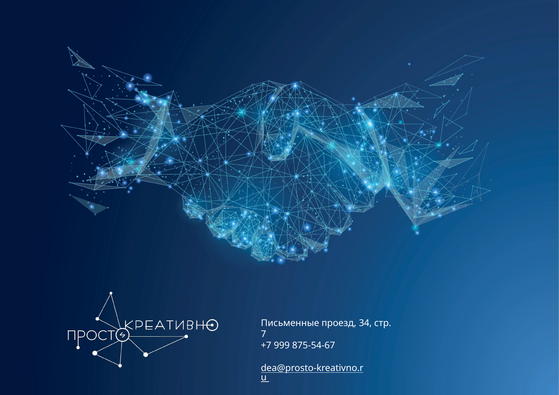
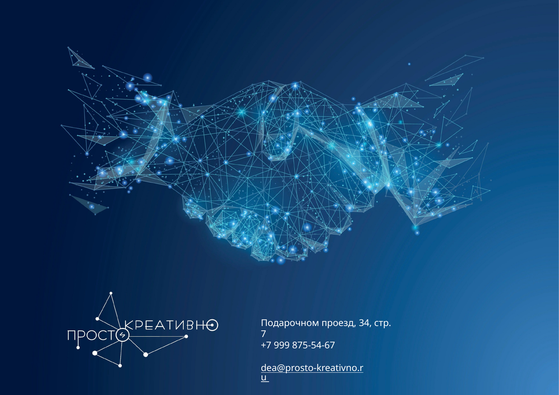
Письменные: Письменные -> Подарочном
